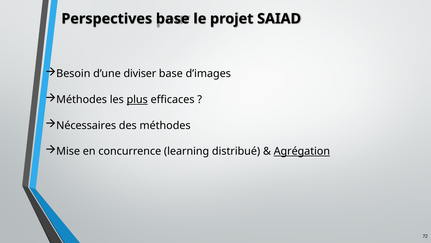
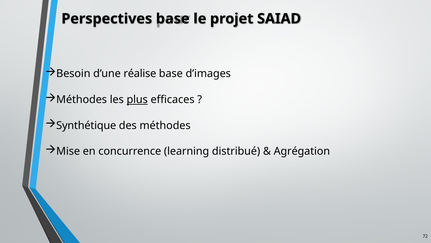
diviser: diviser -> réalise
Nécessaires: Nécessaires -> Synthétique
Agrégation underline: present -> none
